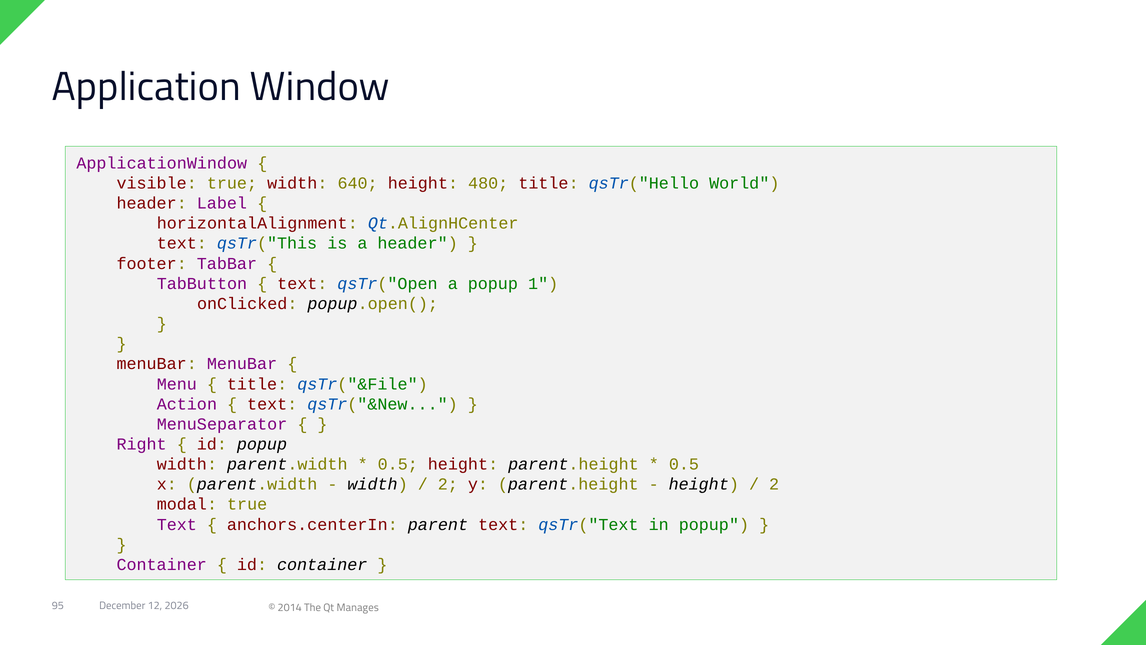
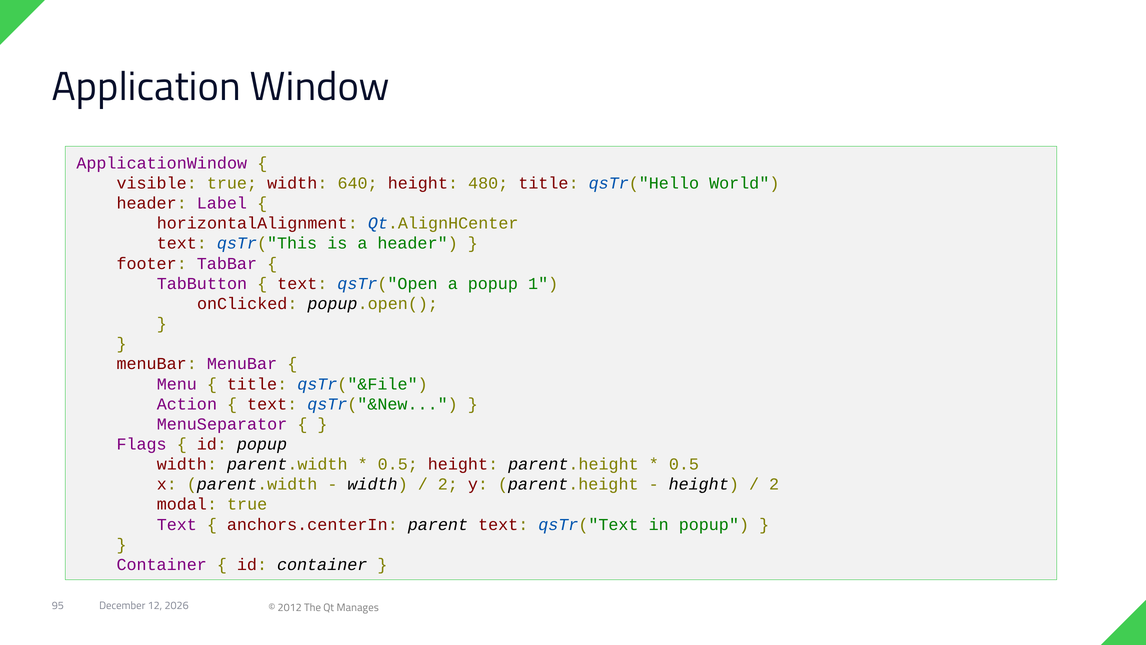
Right: Right -> Flags
2014: 2014 -> 2012
